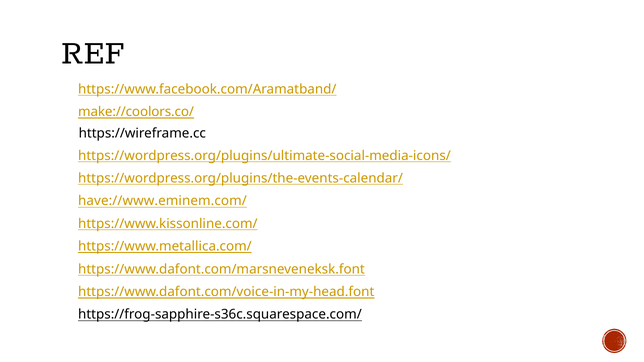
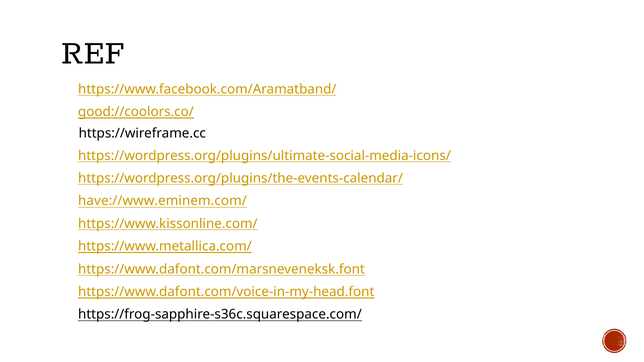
make://coolors.co/: make://coolors.co/ -> good://coolors.co/
